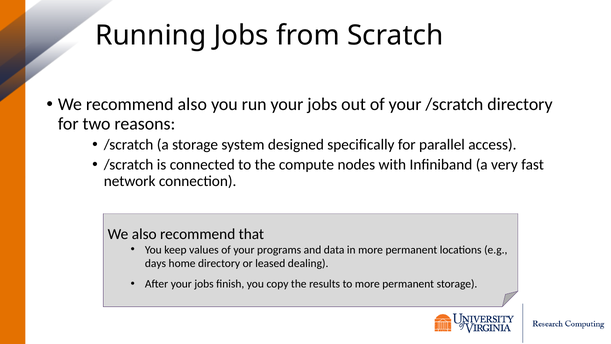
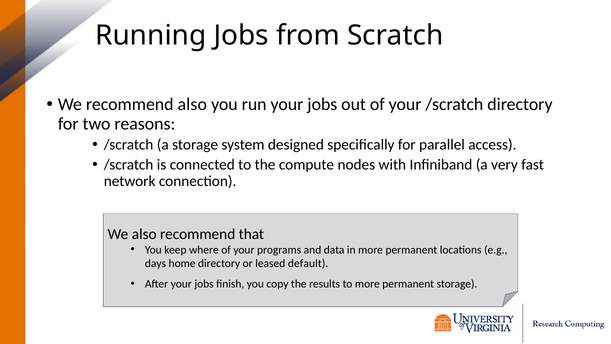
values: values -> where
dealing: dealing -> default
